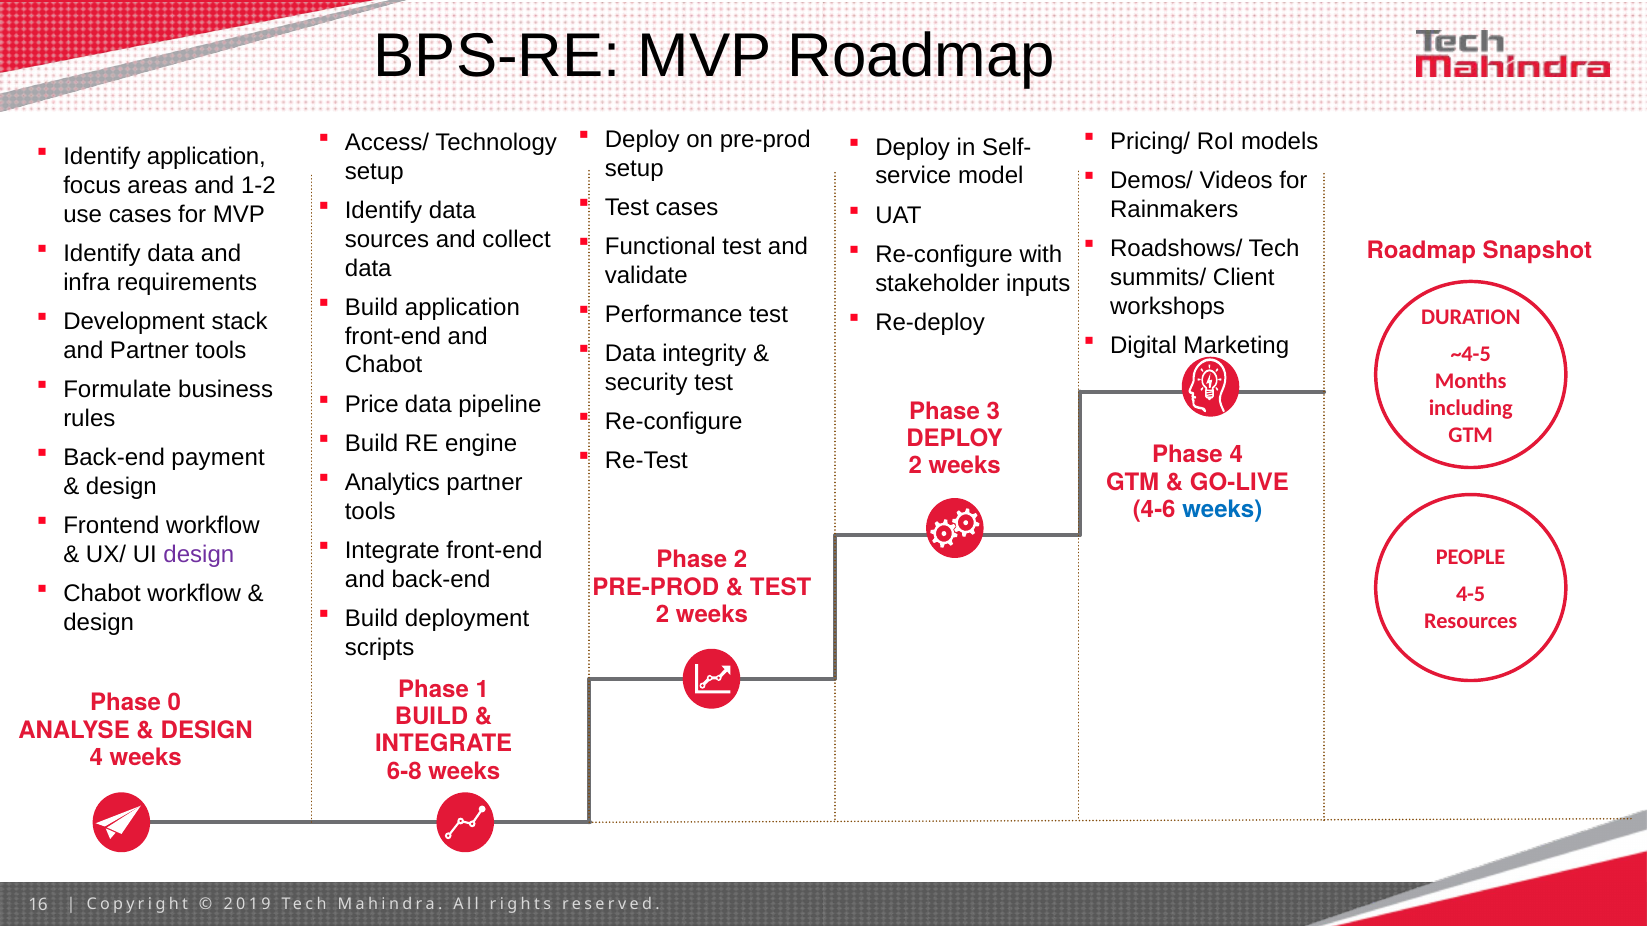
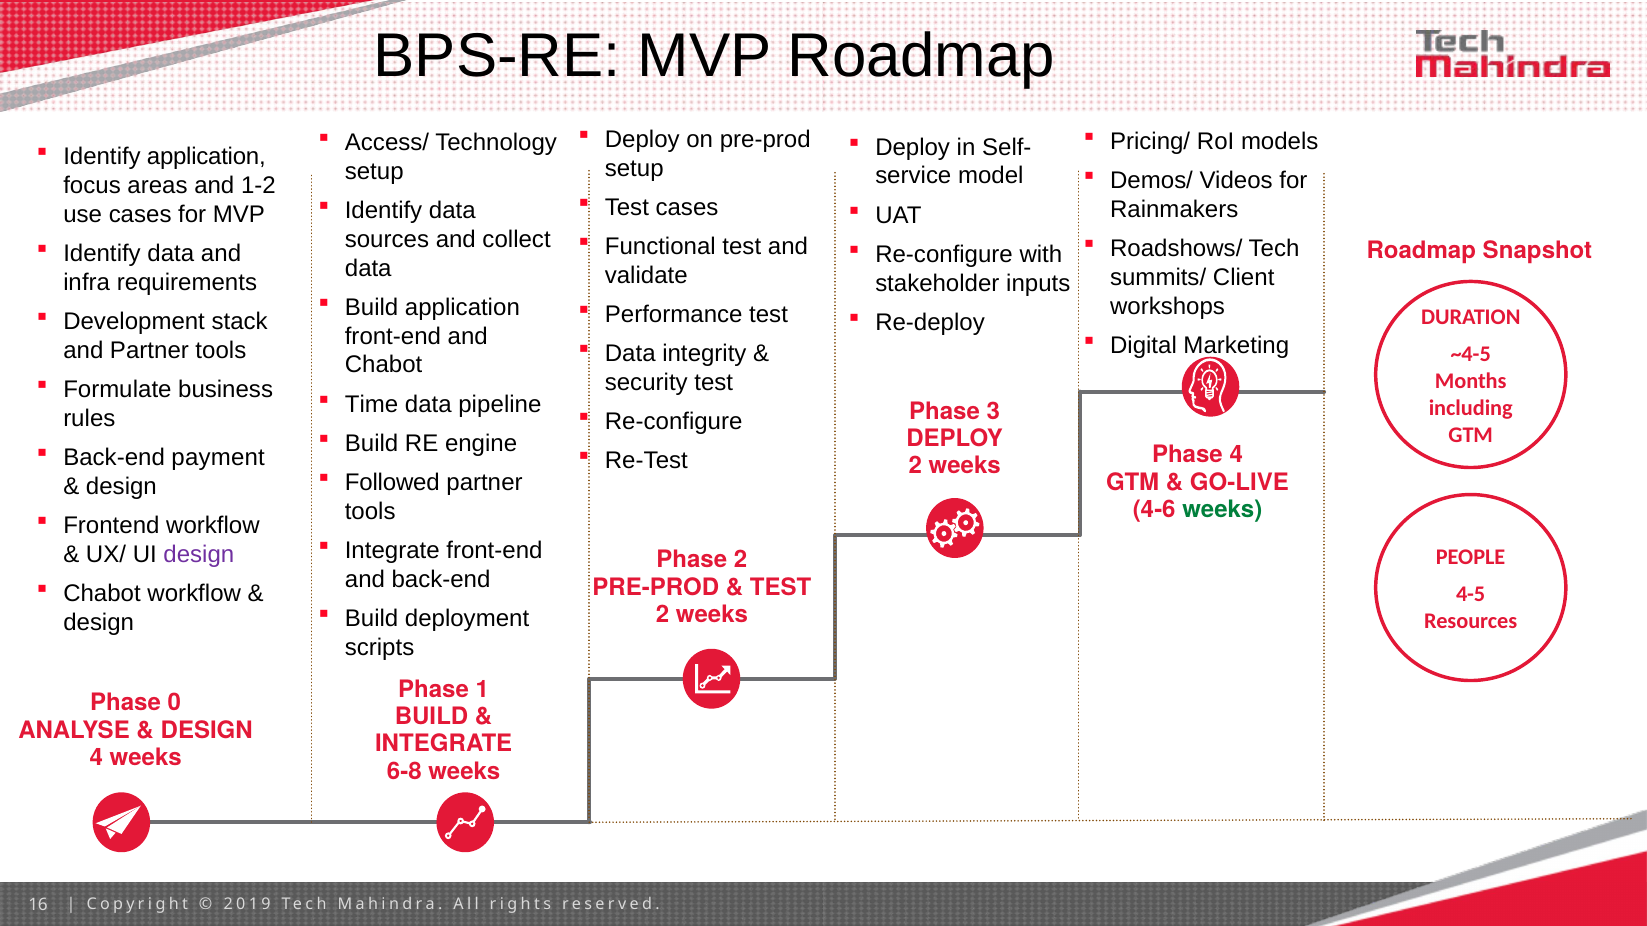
Price: Price -> Time
Analytics: Analytics -> Followed
weeks at (1222, 510) colour: blue -> green
